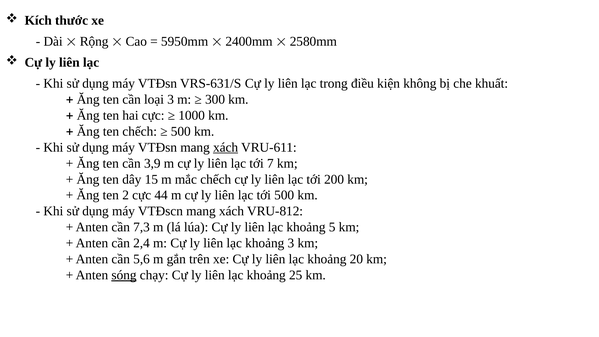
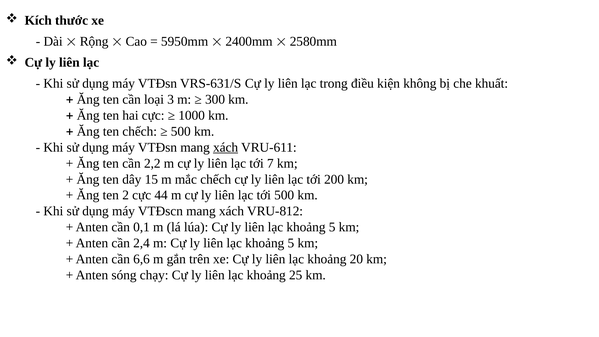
3,9: 3,9 -> 2,2
7,3: 7,3 -> 0,1
3 at (291, 243): 3 -> 5
5,6: 5,6 -> 6,6
sóng underline: present -> none
